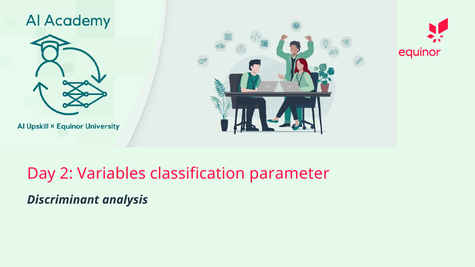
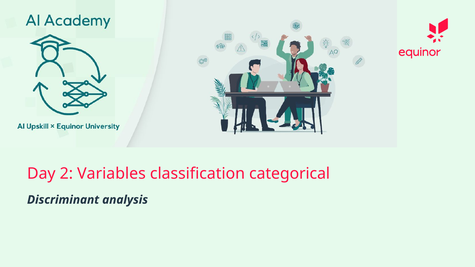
parameter: parameter -> categorical
